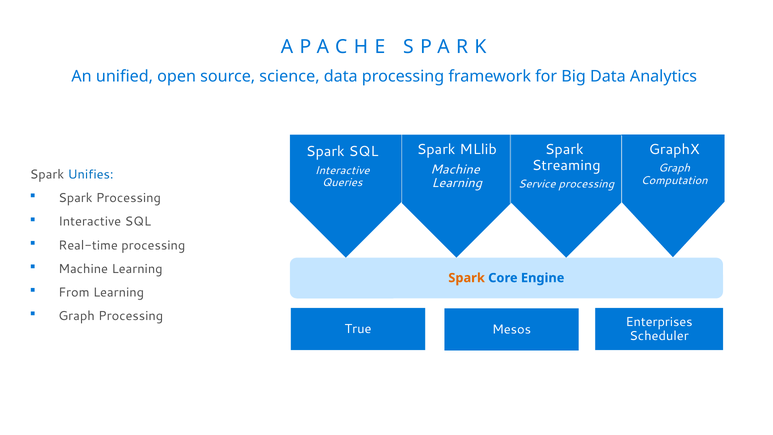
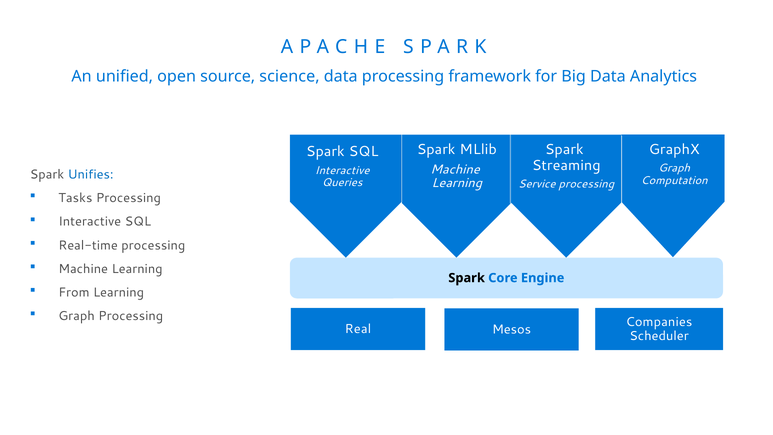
Spark at (75, 198): Spark -> Tasks
Spark at (467, 278) colour: orange -> black
Enterprises: Enterprises -> Companies
True: True -> Real
